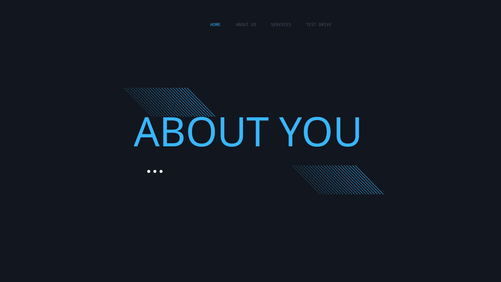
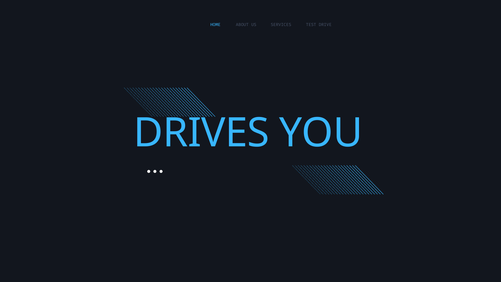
ABOUT at (201, 133): ABOUT -> DRIVES
